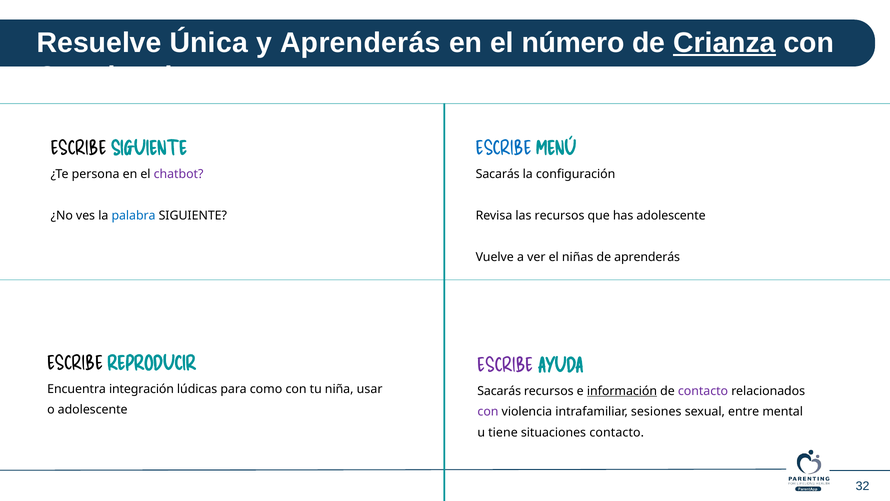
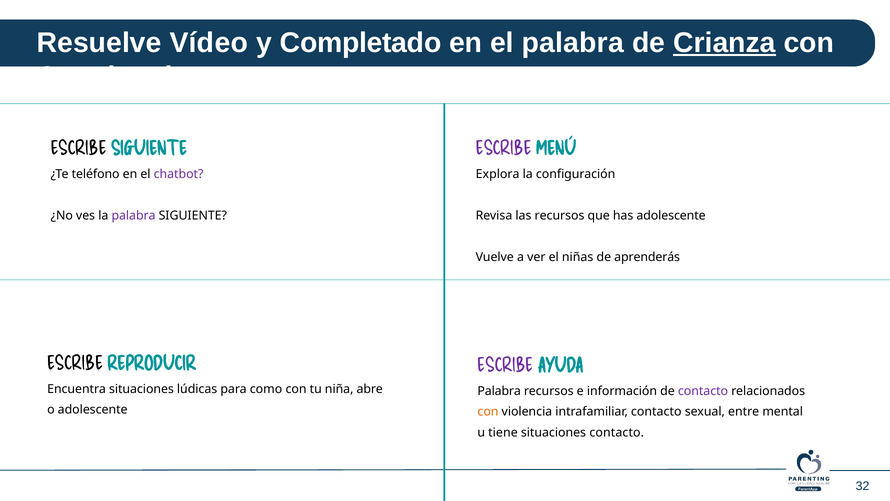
Única: Única -> Vídeo
y Aprenderás: Aprenderás -> Completado
el número: número -> palabra
ESCRIBE at (504, 149) colour: blue -> purple
persona: persona -> teléfono
Sacarás at (498, 174): Sacarás -> Explora
palabra at (134, 215) colour: blue -> purple
Encuentra integración: integración -> situaciones
usar: usar -> abre
Sacarás at (499, 391): Sacarás -> Palabra
información underline: present -> none
con at (488, 412) colour: purple -> orange
intrafamiliar sesiones: sesiones -> contacto
